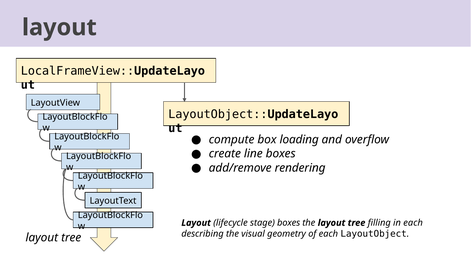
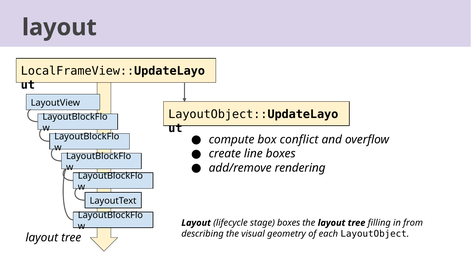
loading: loading -> conflict
in each: each -> from
